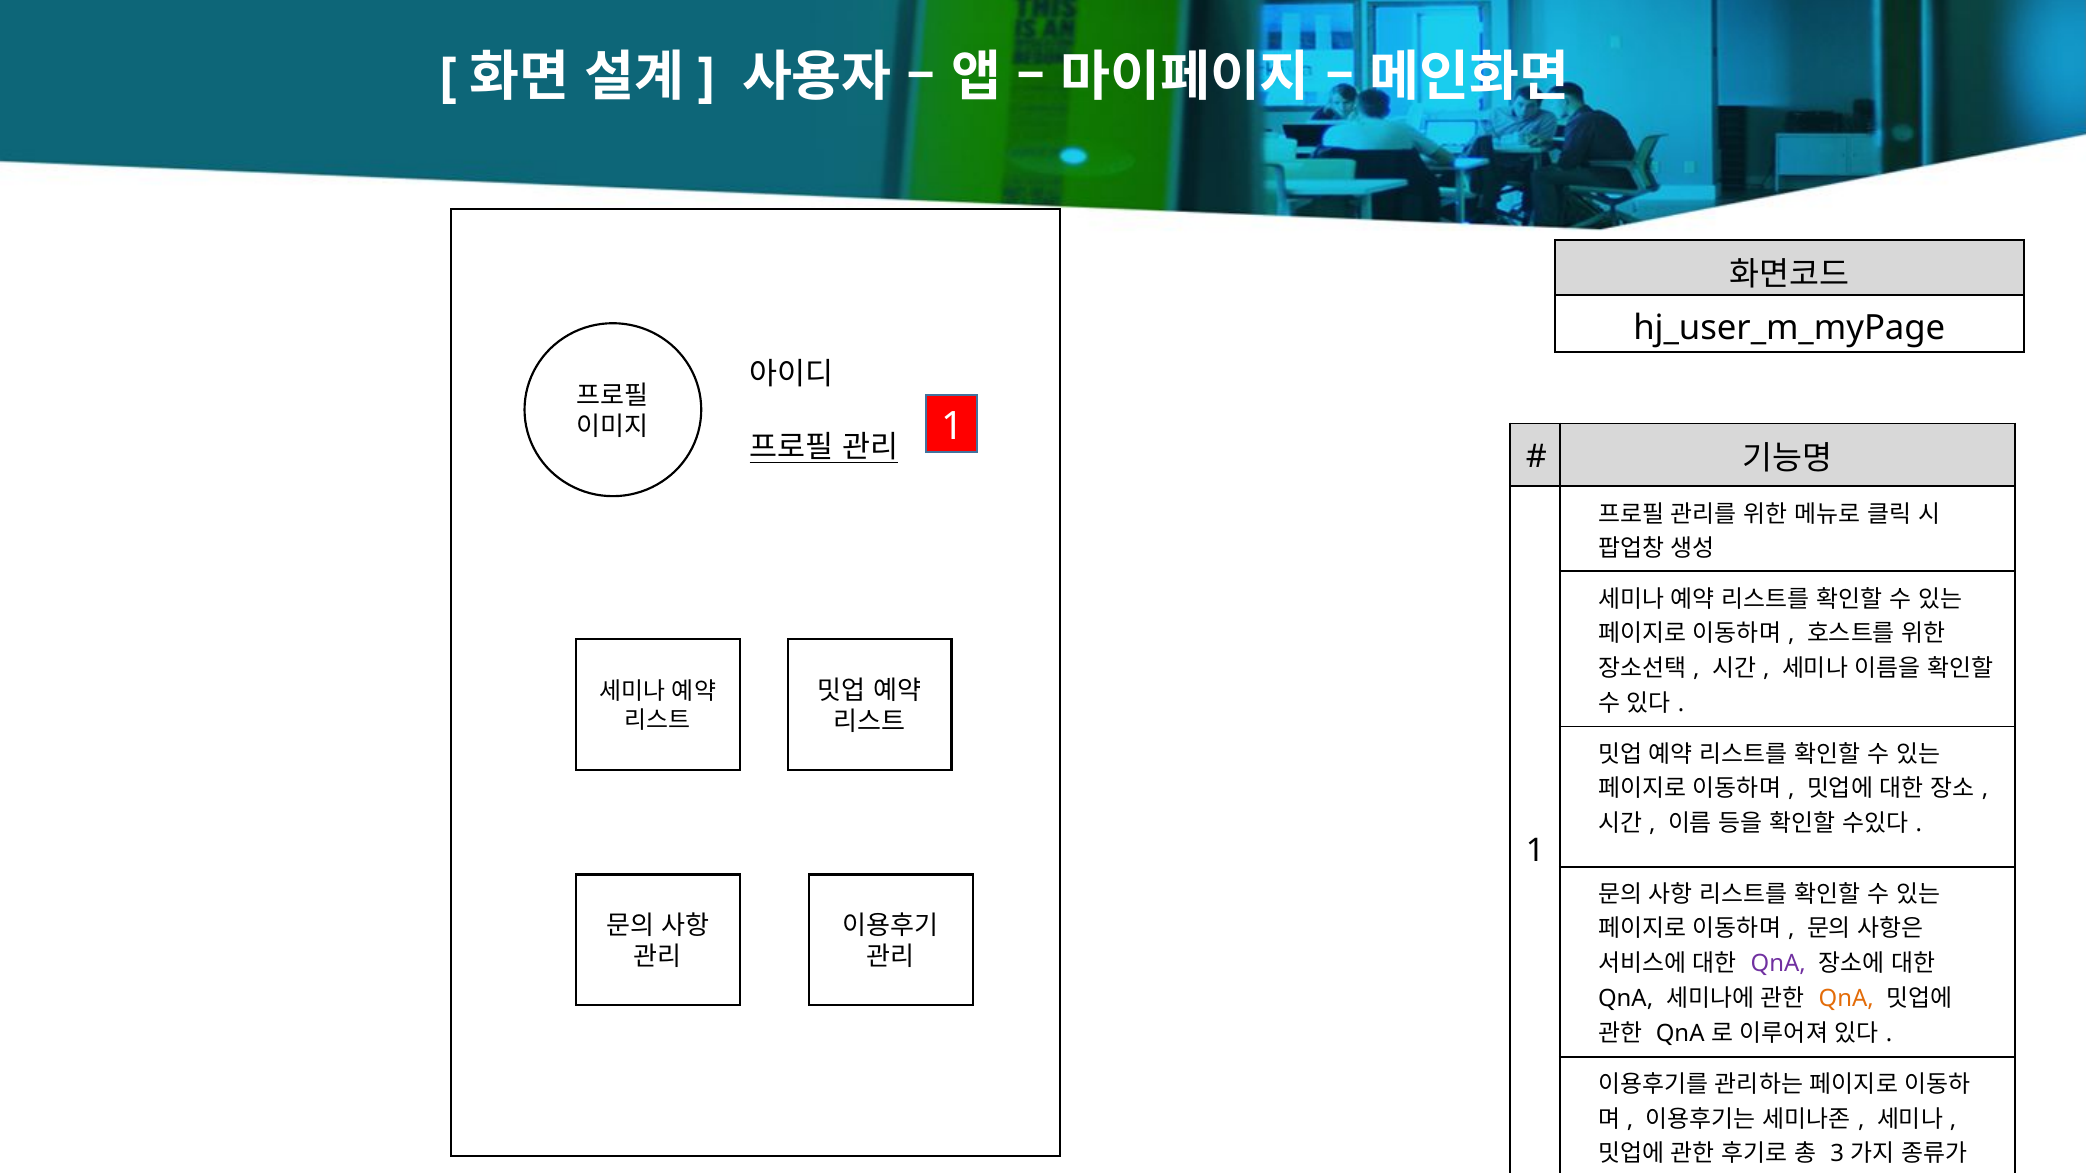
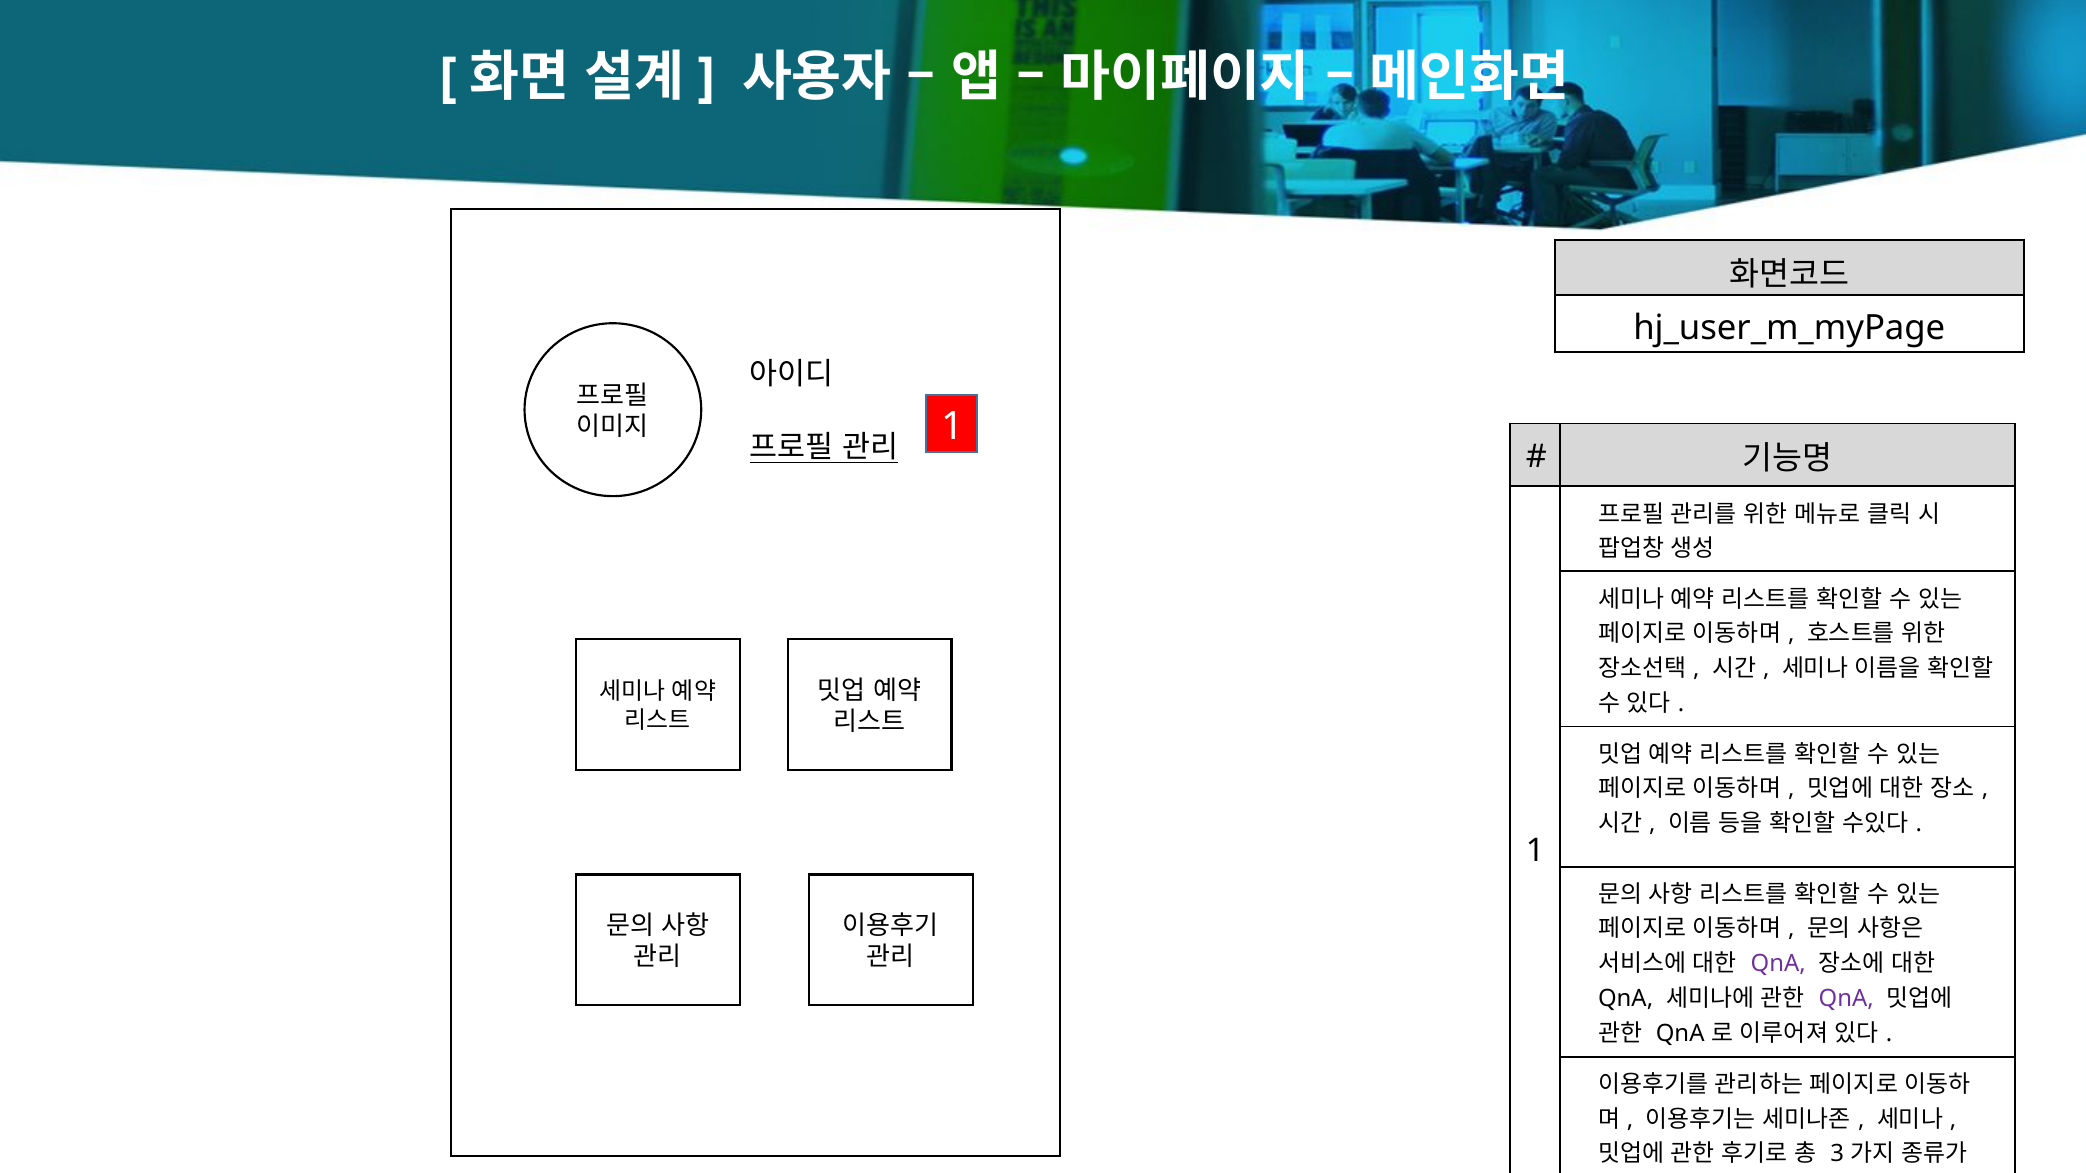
QnA at (1846, 999) colour: orange -> purple
